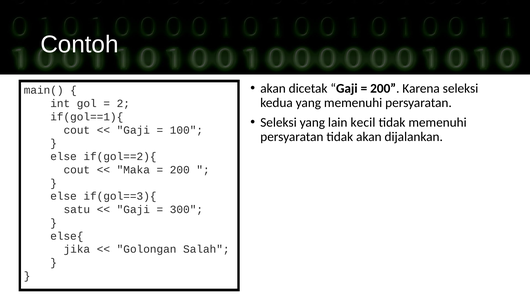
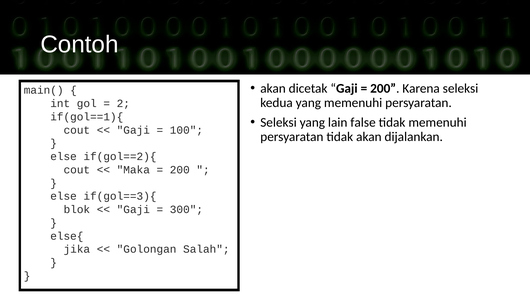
kecil: kecil -> false
satu: satu -> blok
